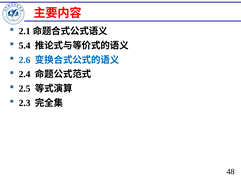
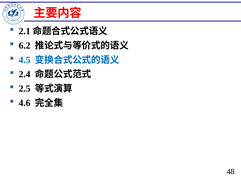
5.4: 5.4 -> 6.2
2.6: 2.6 -> 4.5
2.3: 2.3 -> 4.6
